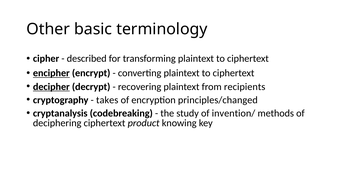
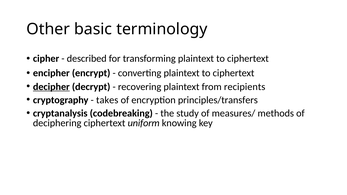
encipher underline: present -> none
principles/changed: principles/changed -> principles/transfers
invention/: invention/ -> measures/
product: product -> uniform
